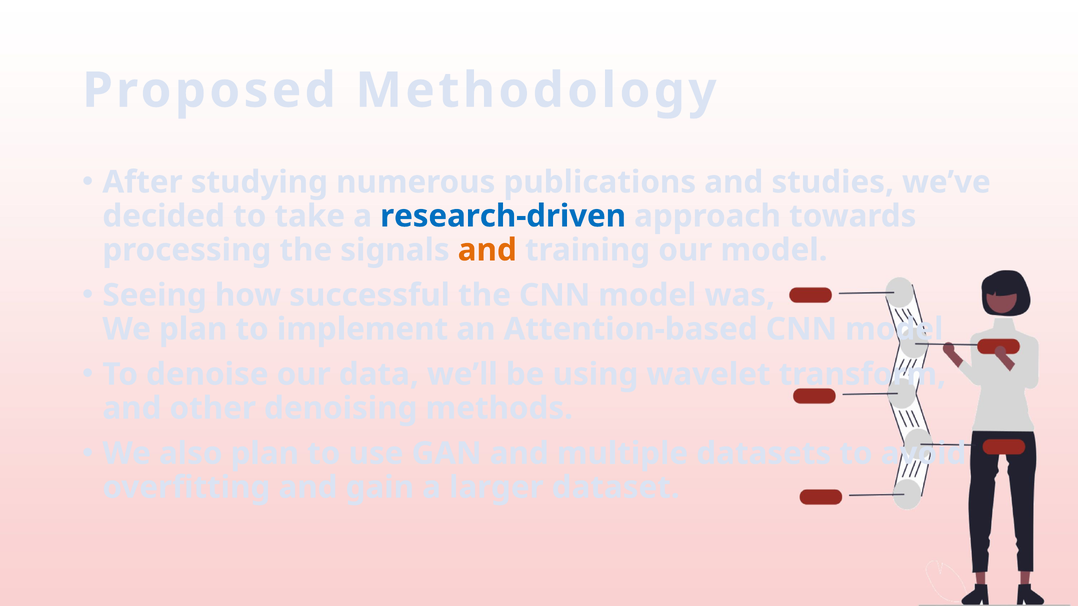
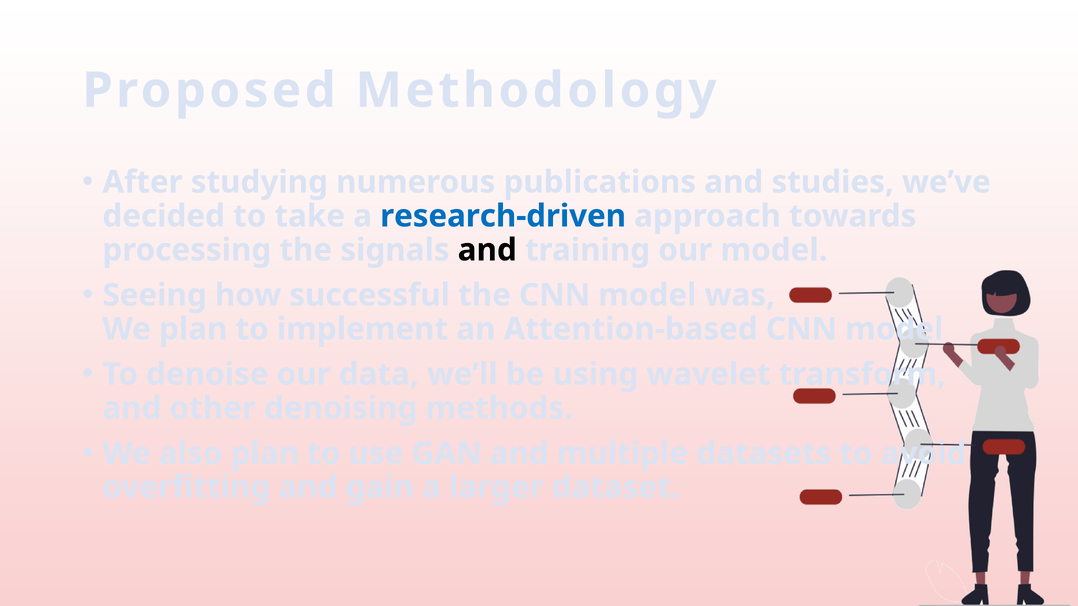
and at (487, 250) colour: orange -> black
